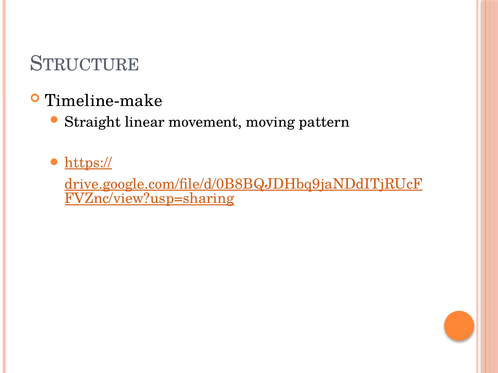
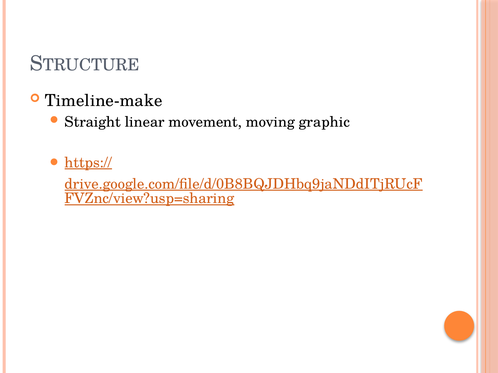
pattern: pattern -> graphic
